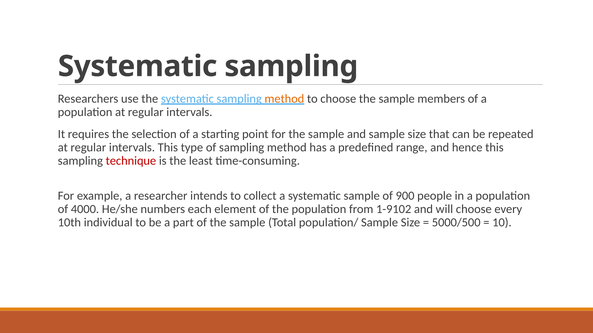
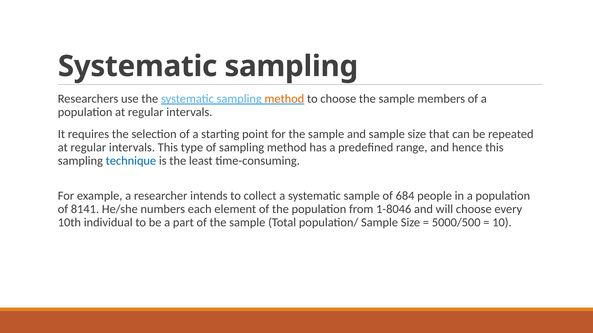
technique colour: red -> blue
900: 900 -> 684
4000: 4000 -> 8141
1-9102: 1-9102 -> 1-8046
